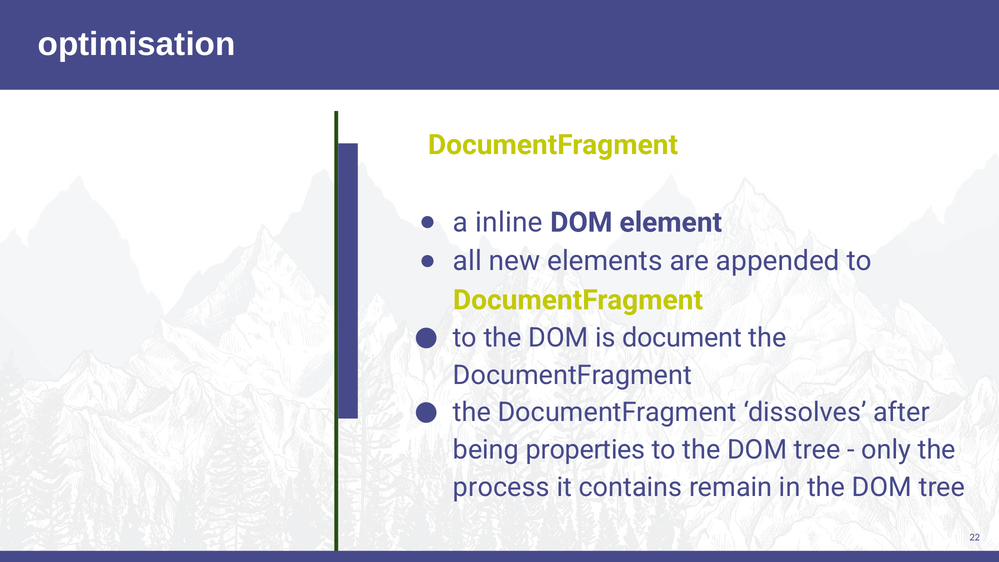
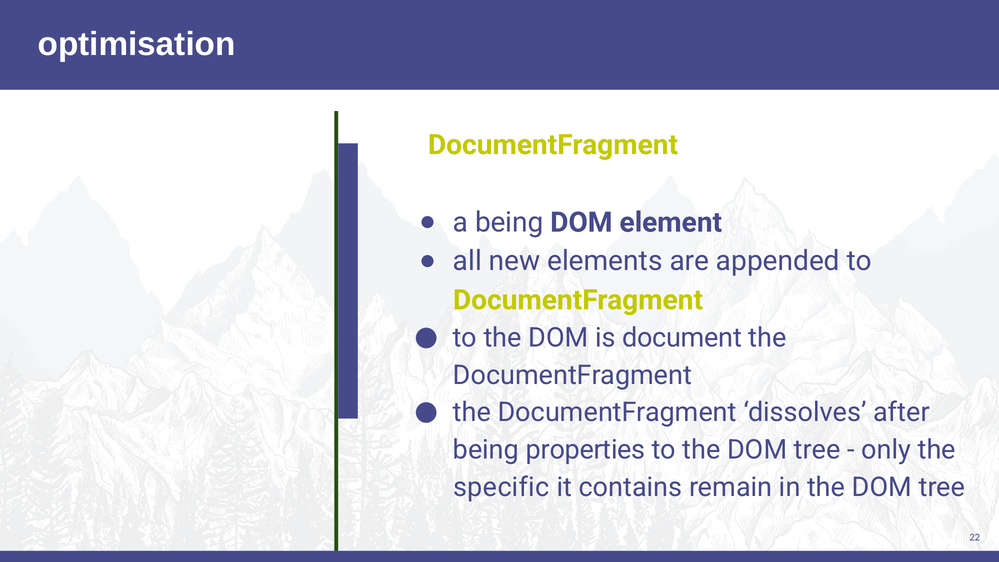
a inline: inline -> being
process: process -> specific
